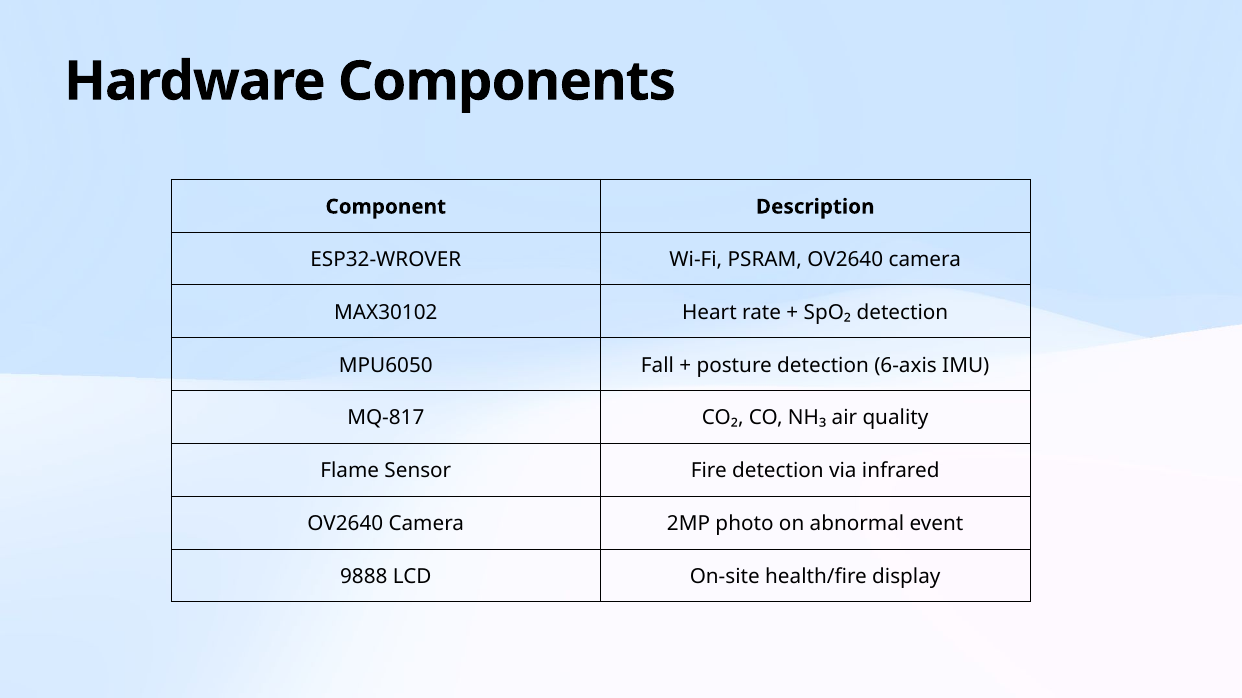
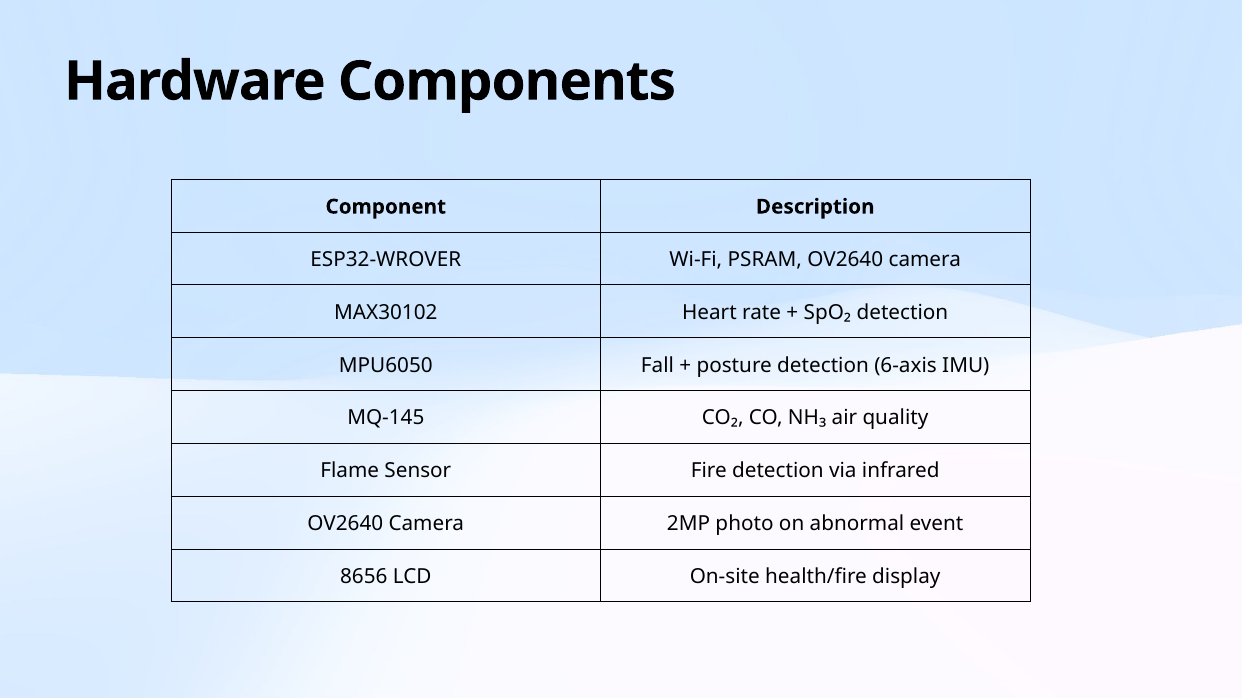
MQ-817: MQ-817 -> MQ-145
9888: 9888 -> 8656
